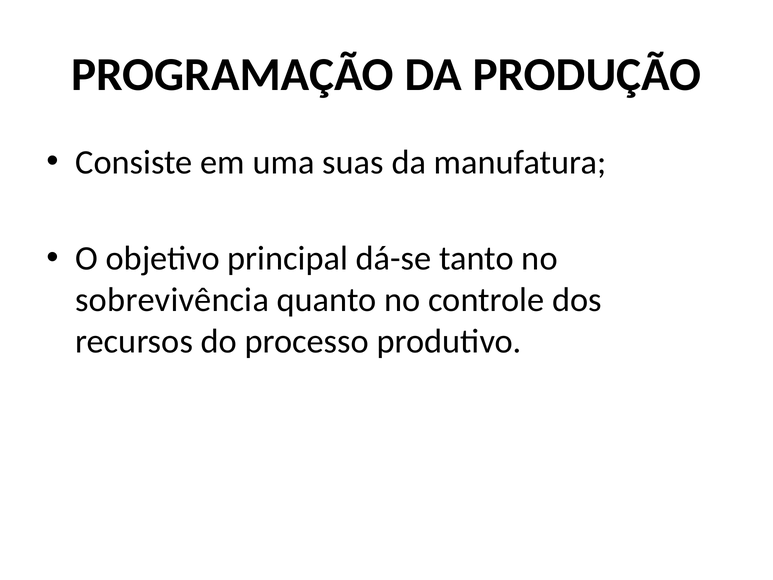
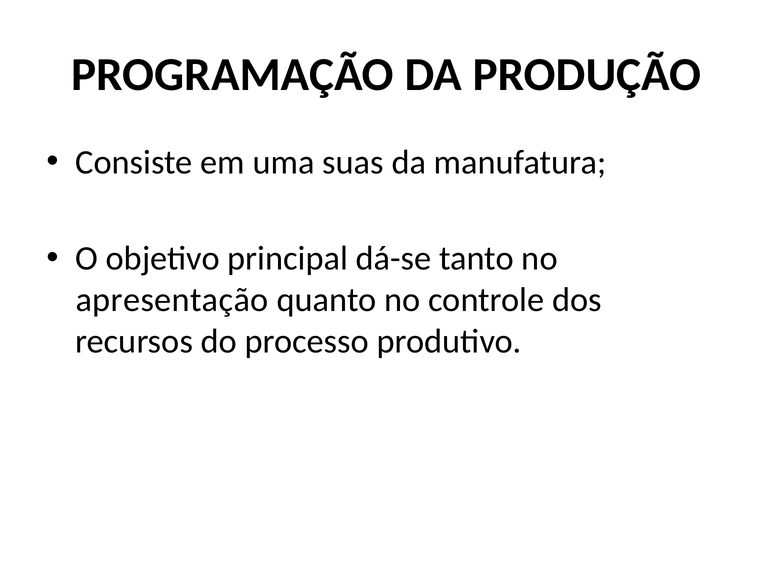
sobrevivência: sobrevivência -> apresentação
